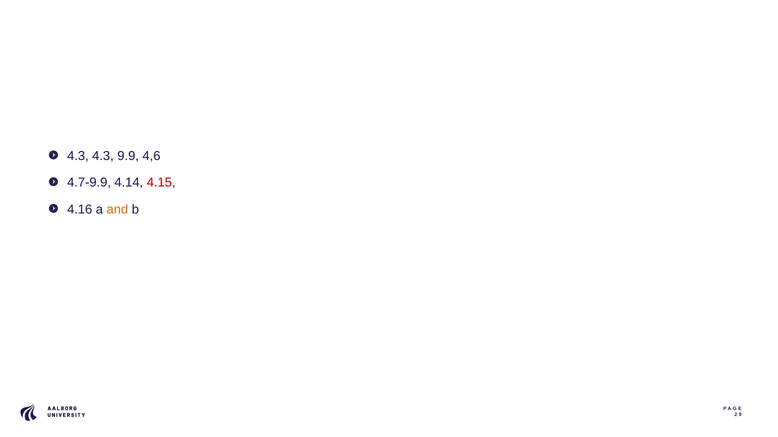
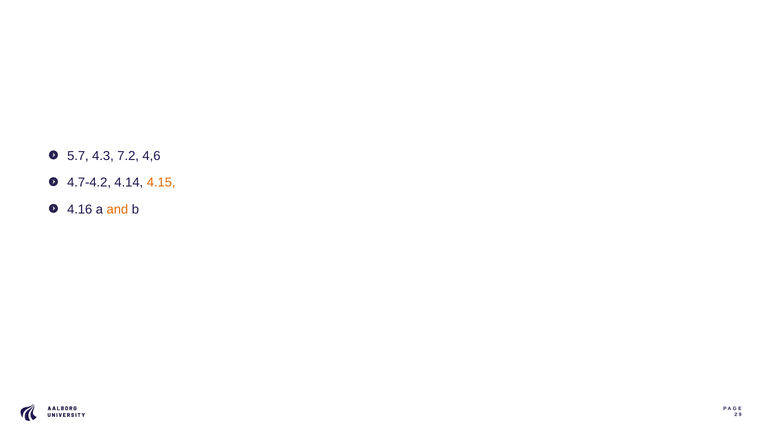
4.3 at (78, 156): 4.3 -> 5.7
9.9: 9.9 -> 7.2
4.7-9.9: 4.7-9.9 -> 4.7-4.2
4.15 colour: red -> orange
